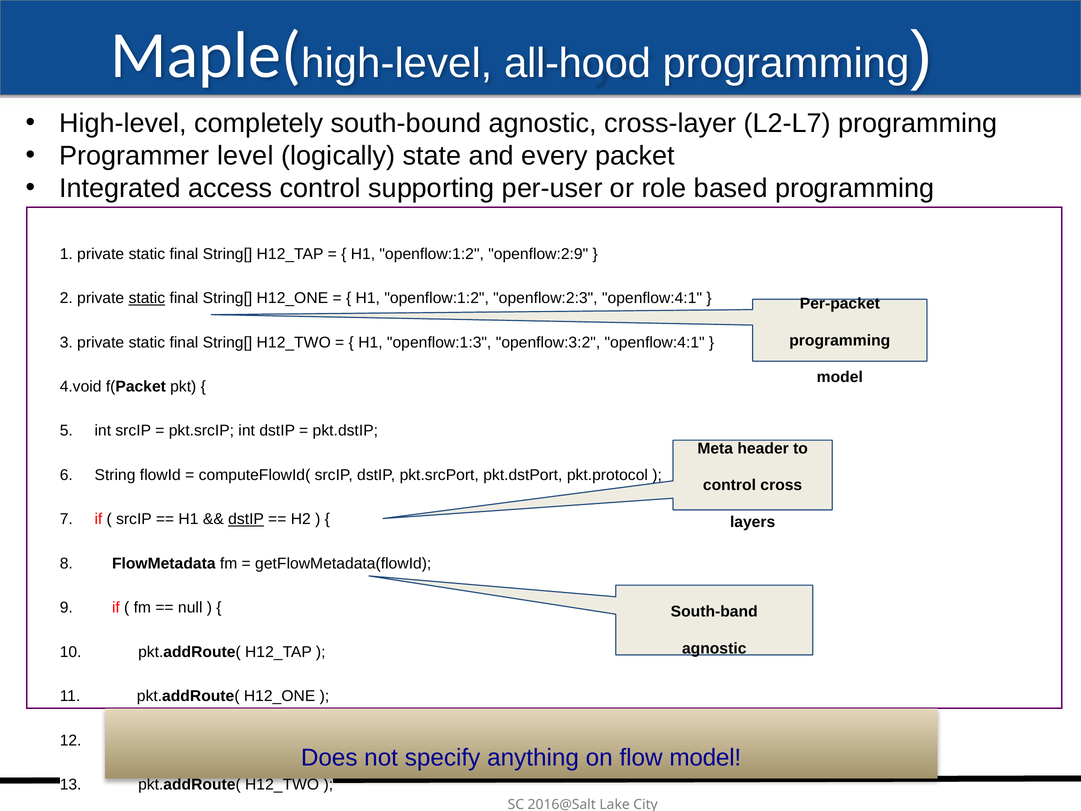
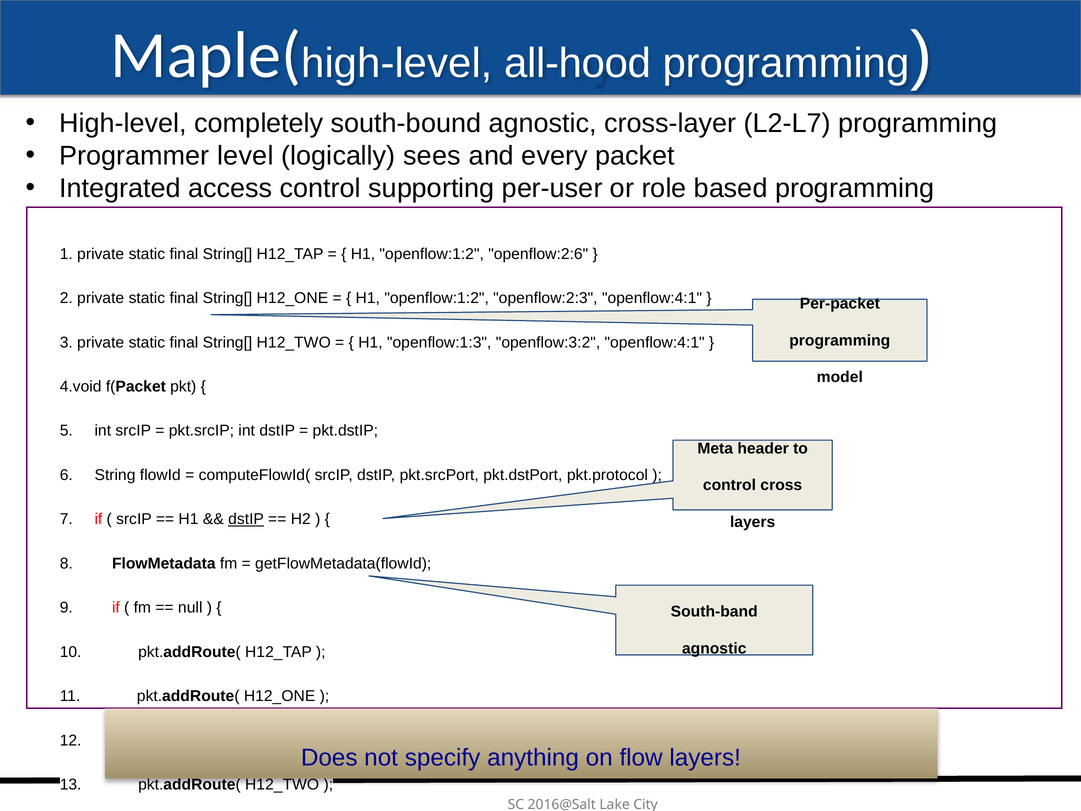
state: state -> sees
openflow:2:9: openflow:2:9 -> openflow:2:6
static at (147, 298) underline: present -> none
flow model: model -> layers
